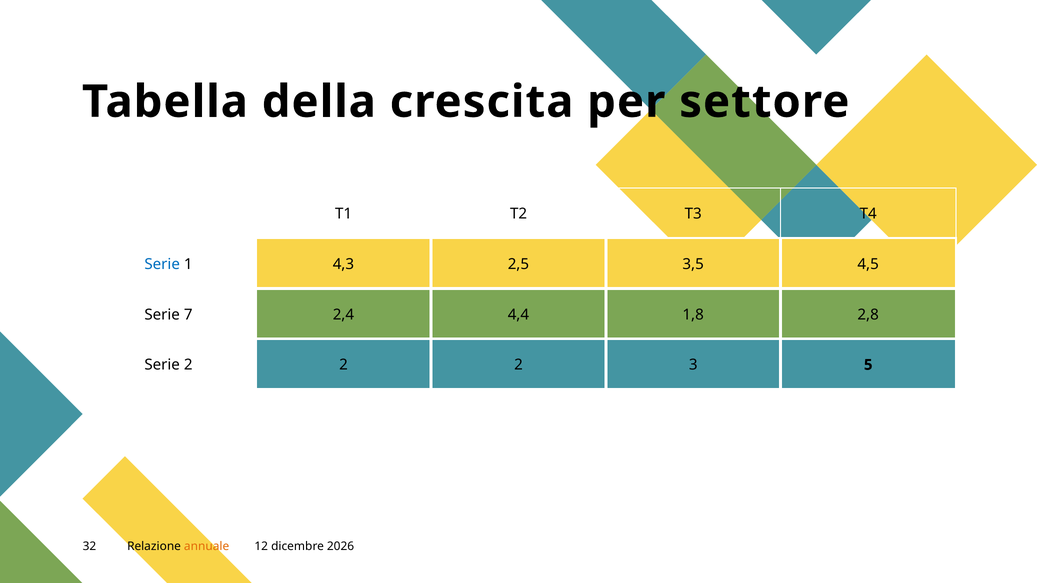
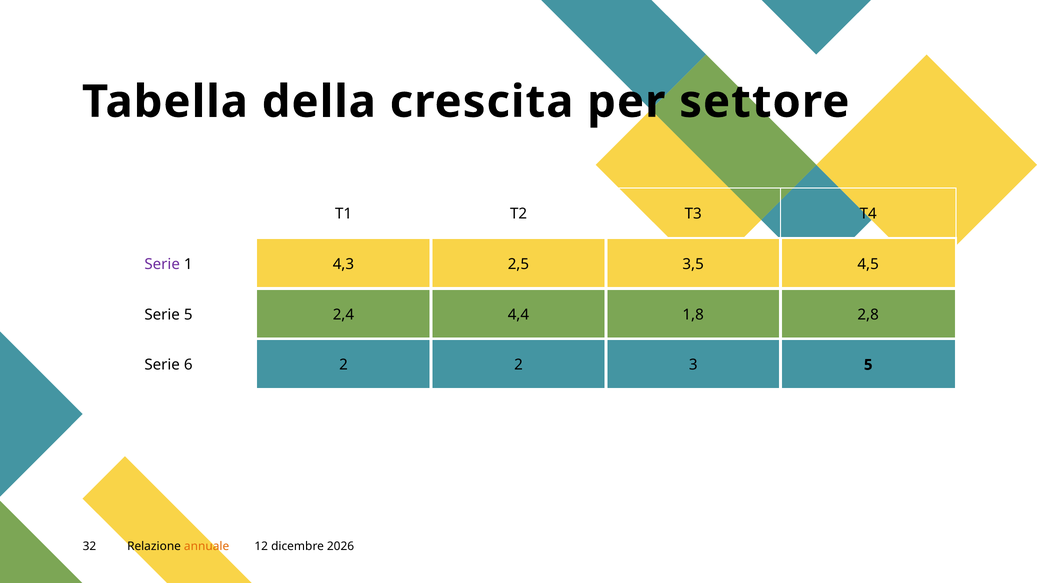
Serie at (162, 264) colour: blue -> purple
Serie 7: 7 -> 5
Serie 2: 2 -> 6
